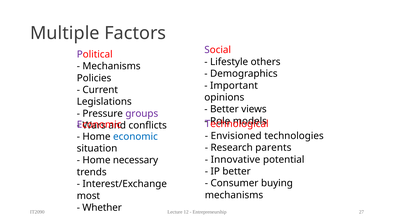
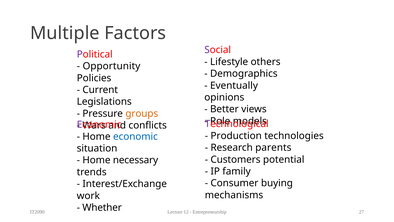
Mechanisms at (112, 66): Mechanisms -> Opportunity
Important: Important -> Eventually
groups colour: purple -> orange
Envisioned: Envisioned -> Production
Innovative: Innovative -> Customers
IP better: better -> family
most: most -> work
